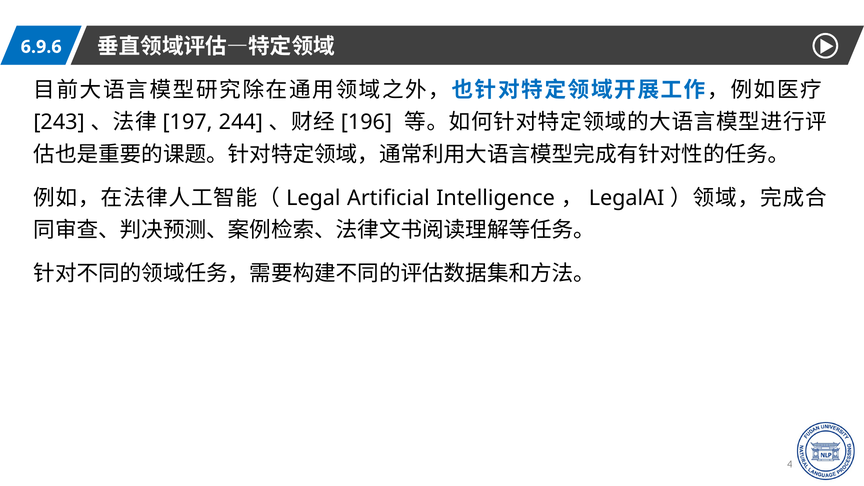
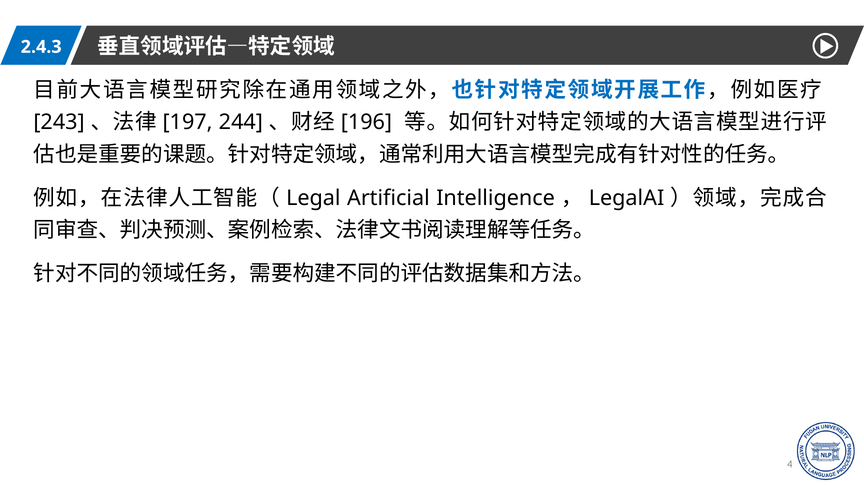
6.9.6: 6.9.6 -> 2.4.3
